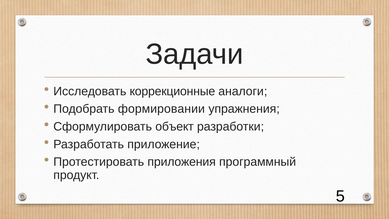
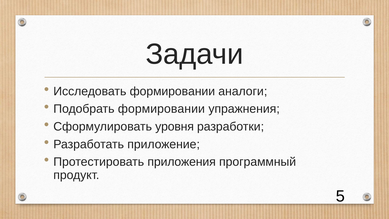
Исследовать коррекционные: коррекционные -> формировании
объект: объект -> уровня
